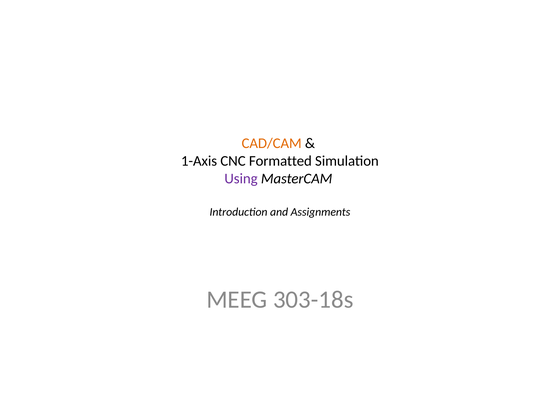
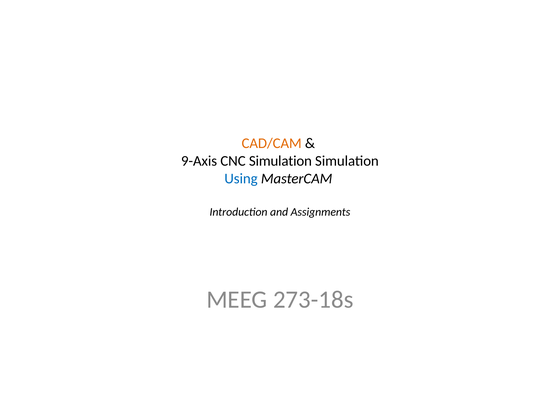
1-Axis: 1-Axis -> 9-Axis
CNC Formatted: Formatted -> Simulation
Using colour: purple -> blue
303-18s: 303-18s -> 273-18s
